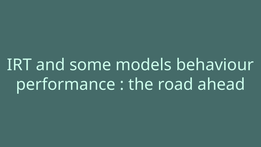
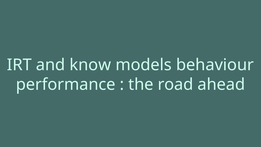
some: some -> know
